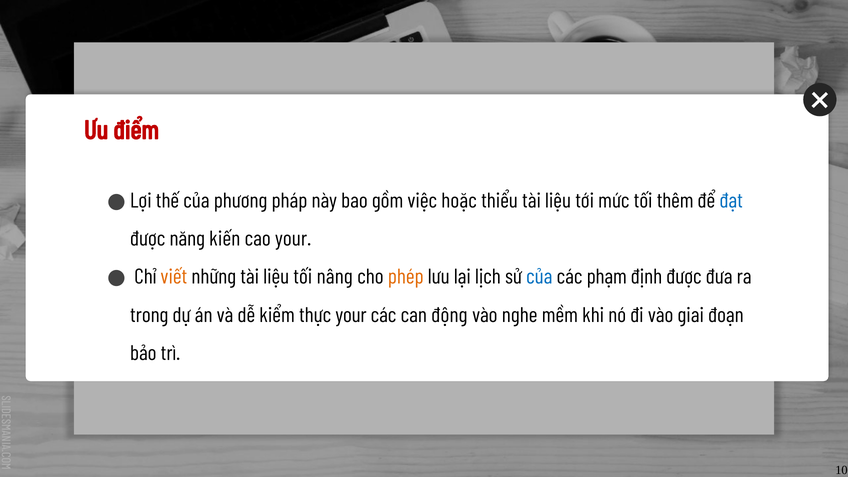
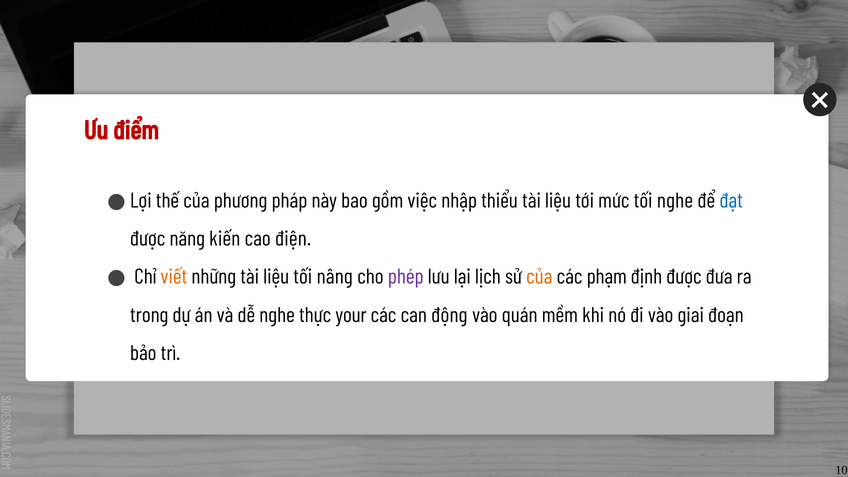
hoặc: hoặc -> nhập
thêm at (675, 201): thêm -> nghe
cao your: your -> điện
phép colour: orange -> purple
của at (539, 277) colour: blue -> orange
dễ kiểm: kiểm -> nghe
nghe: nghe -> quán
